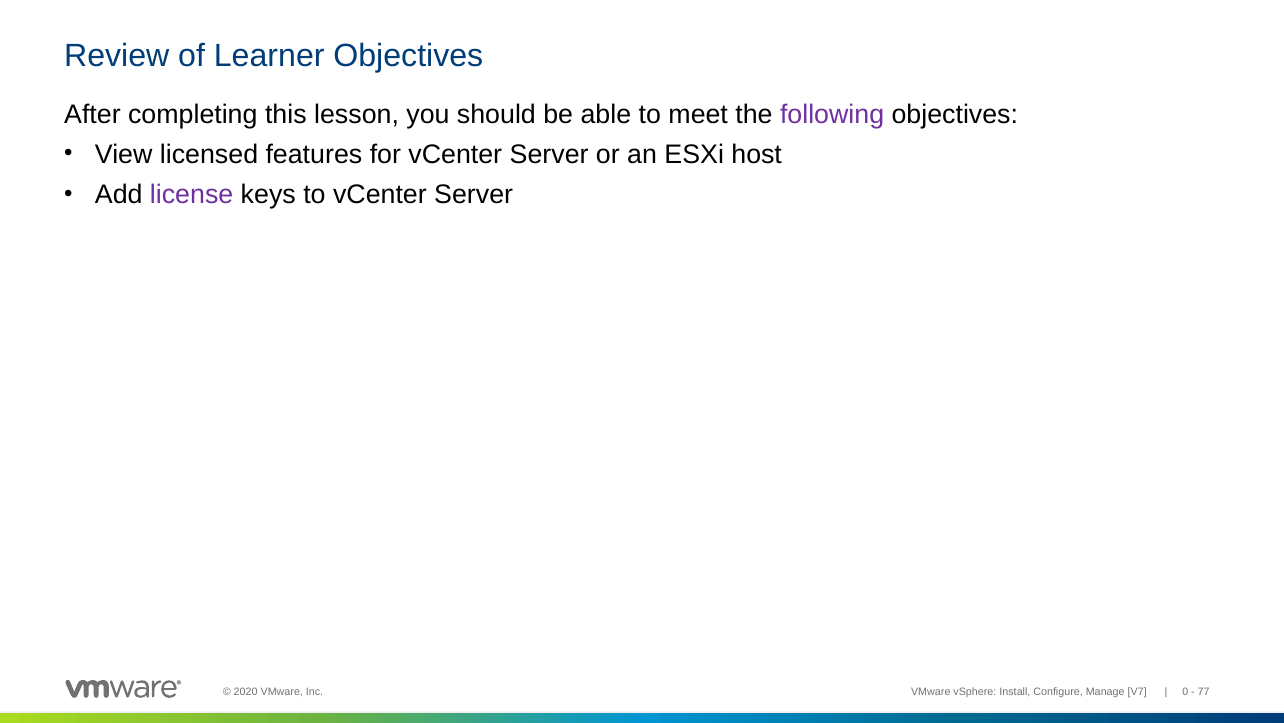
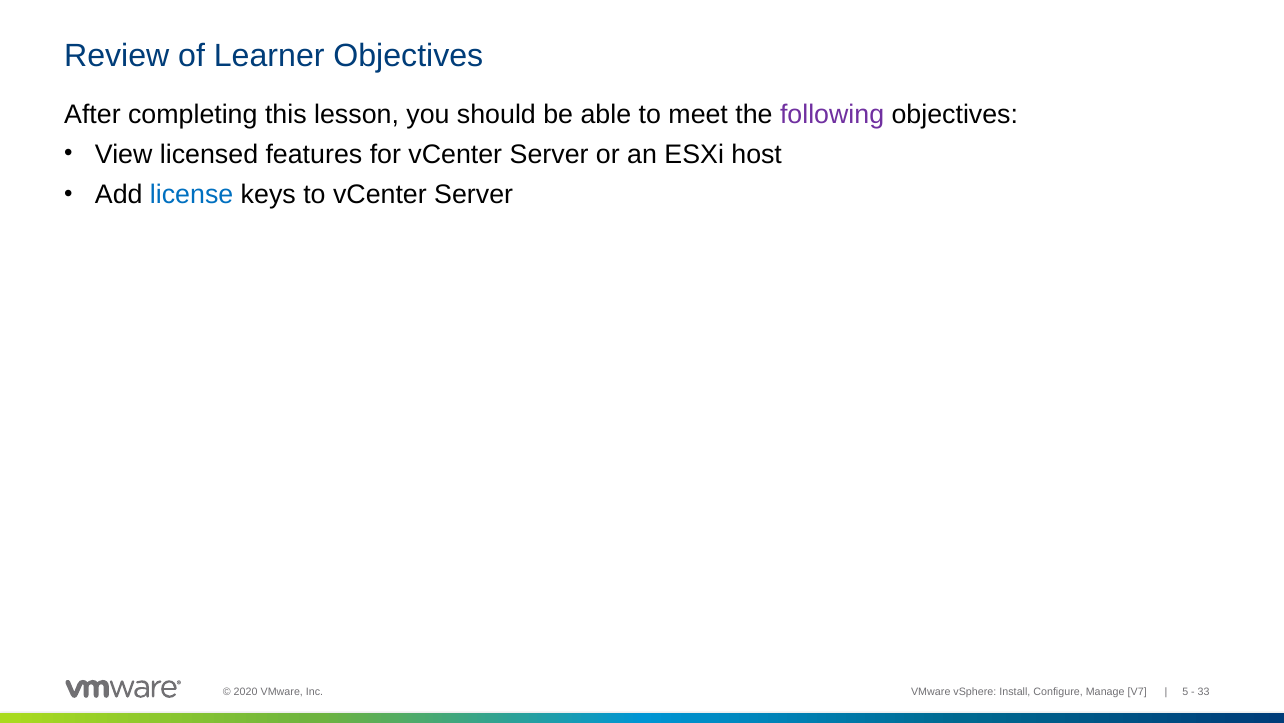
license colour: purple -> blue
0: 0 -> 5
77: 77 -> 33
